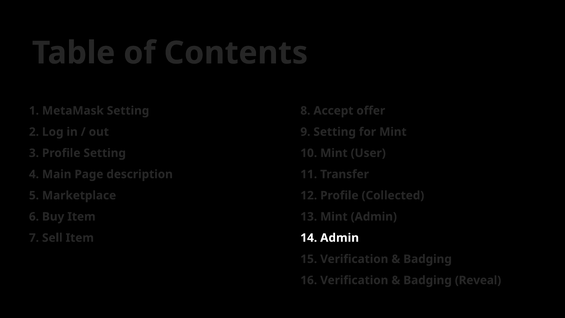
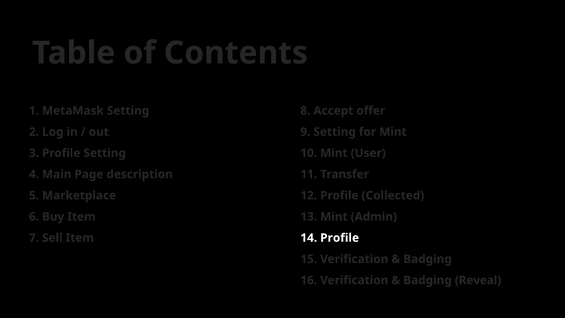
14 Admin: Admin -> Profile
